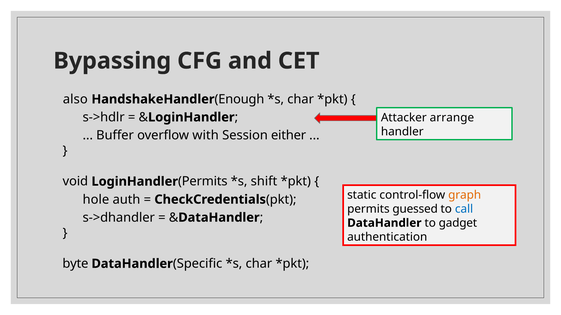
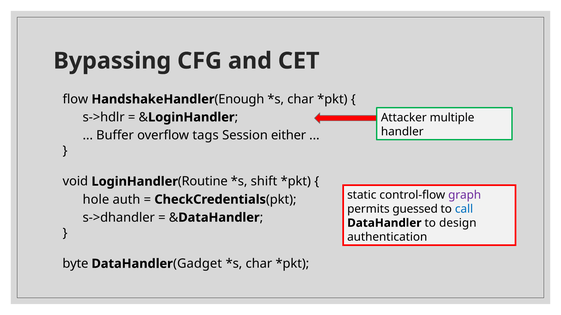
also: also -> flow
arrange: arrange -> multiple
with: with -> tags
Permits at (203, 182): Permits -> Routine
graph colour: orange -> purple
gadget: gadget -> design
Specific: Specific -> Gadget
